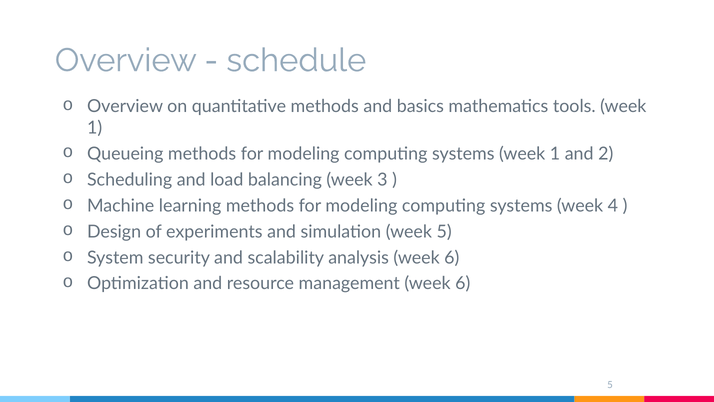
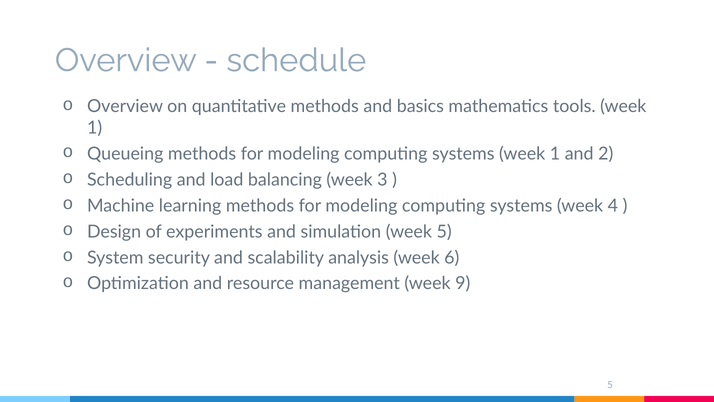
management week 6: 6 -> 9
